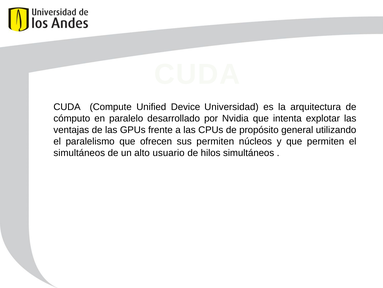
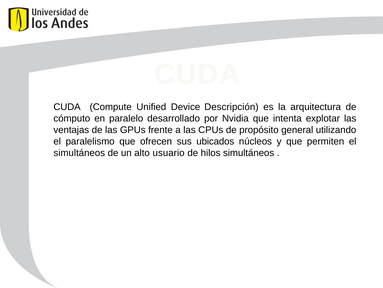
Universidad: Universidad -> Descripción
sus permiten: permiten -> ubicados
